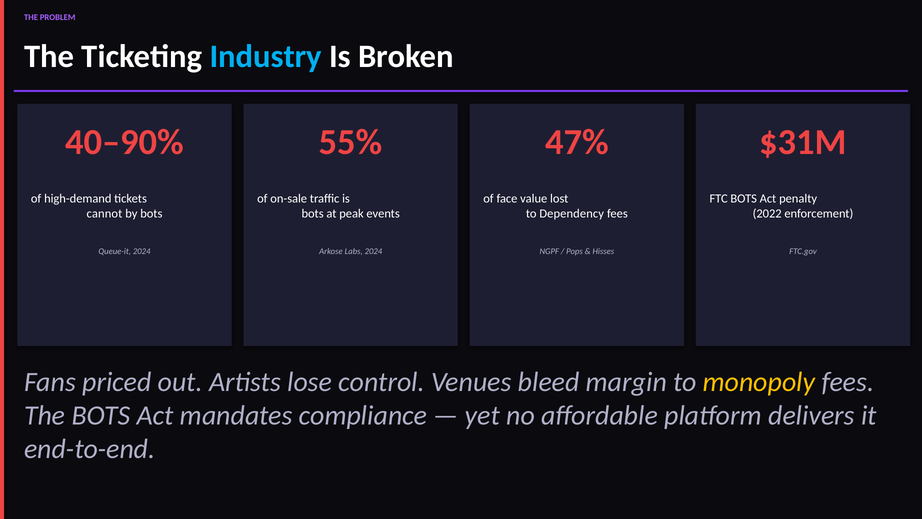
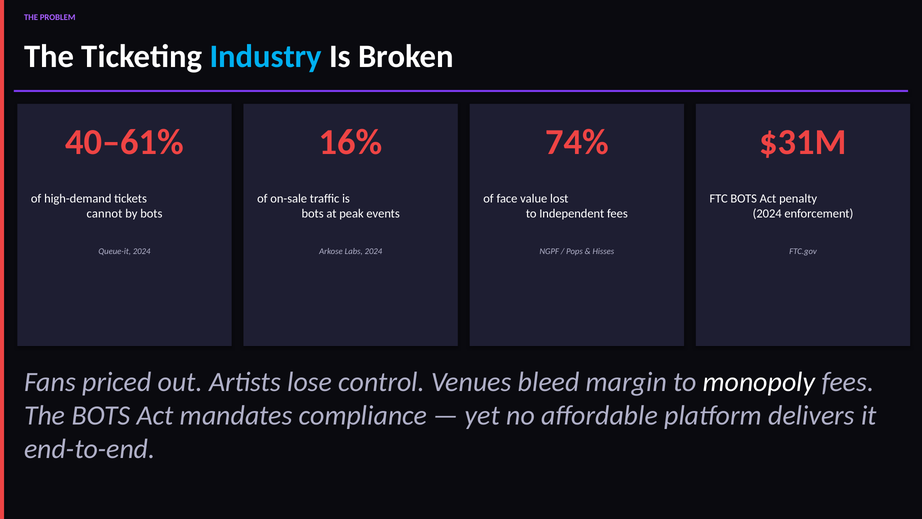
40–90%: 40–90% -> 40–61%
55%: 55% -> 16%
47%: 47% -> 74%
Dependency: Dependency -> Independent
2022 at (767, 214): 2022 -> 2024
monopoly colour: yellow -> white
